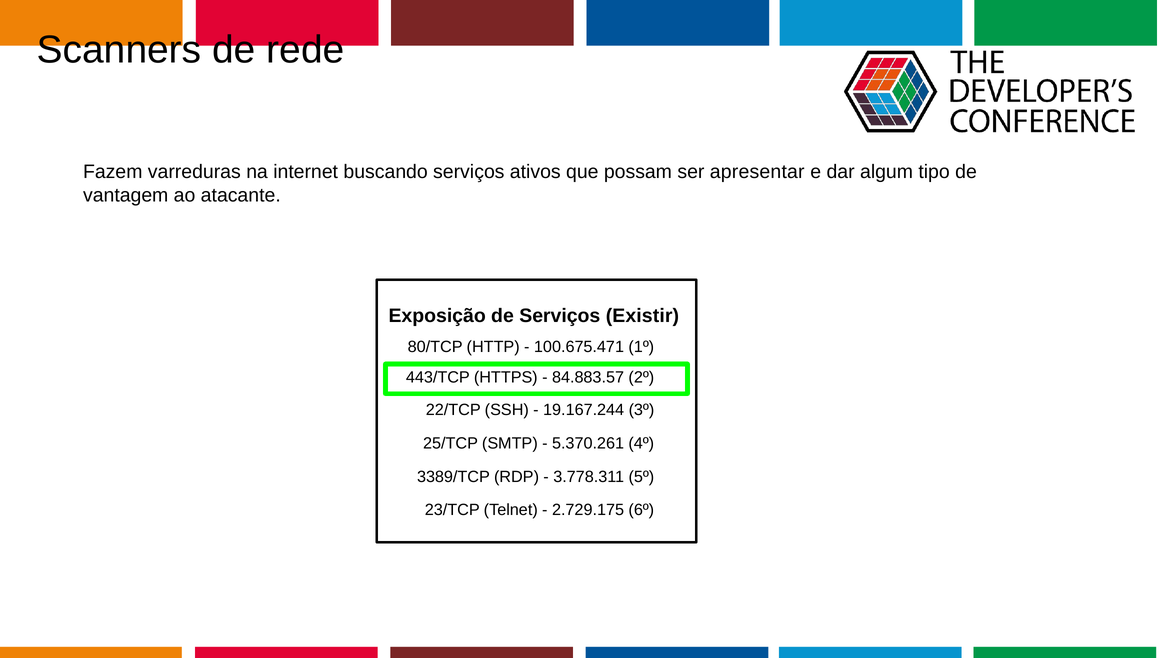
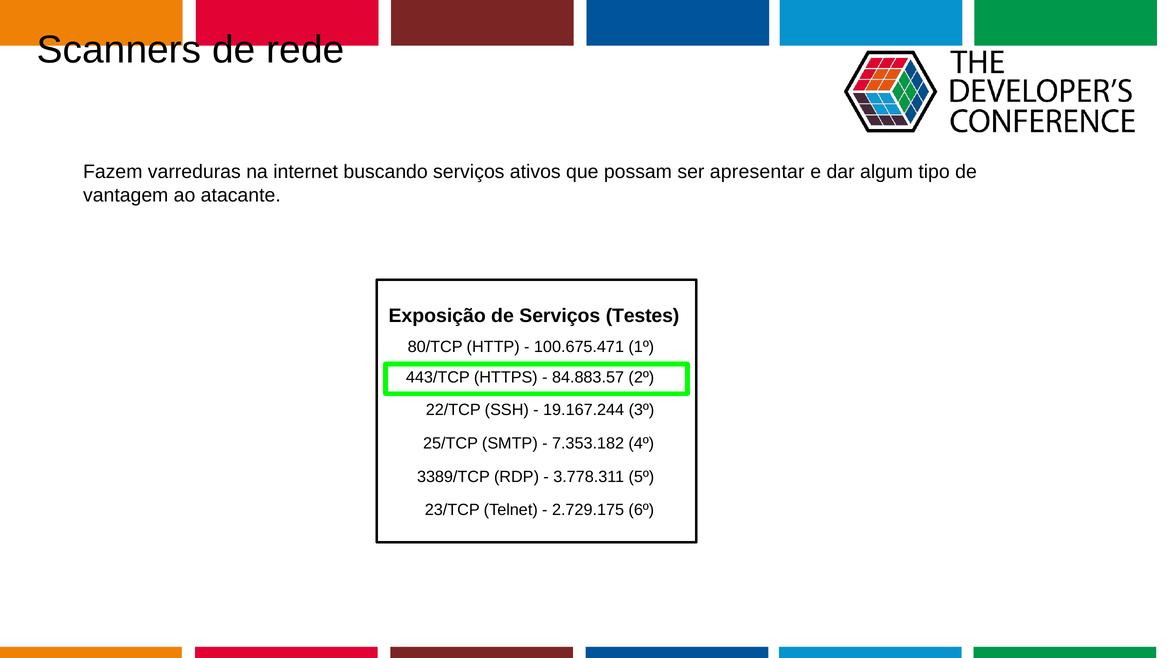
Existir: Existir -> Testes
5.370.261: 5.370.261 -> 7.353.182
